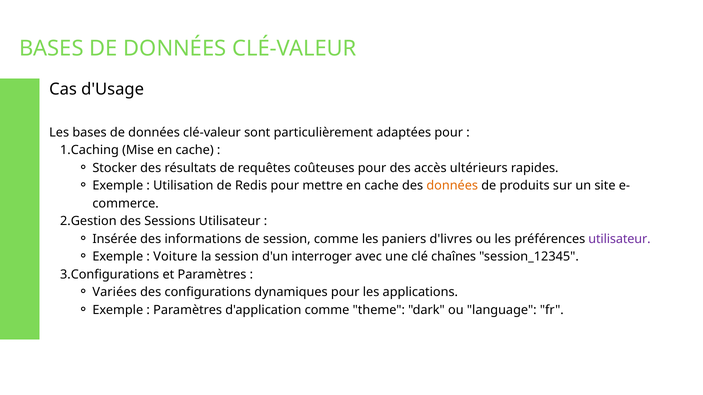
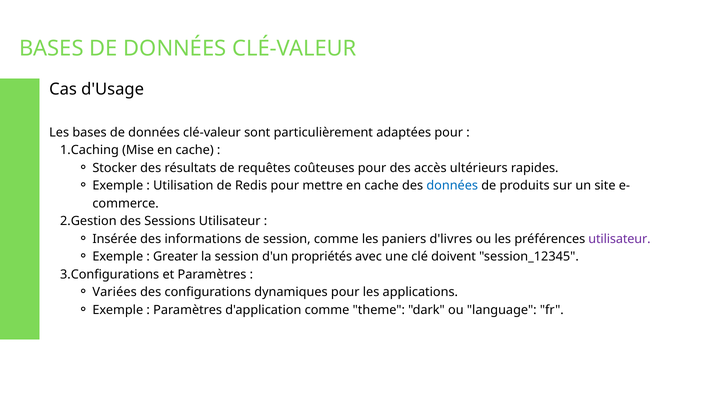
données at (452, 186) colour: orange -> blue
Voiture: Voiture -> Greater
interroger: interroger -> propriétés
chaînes: chaînes -> doivent
